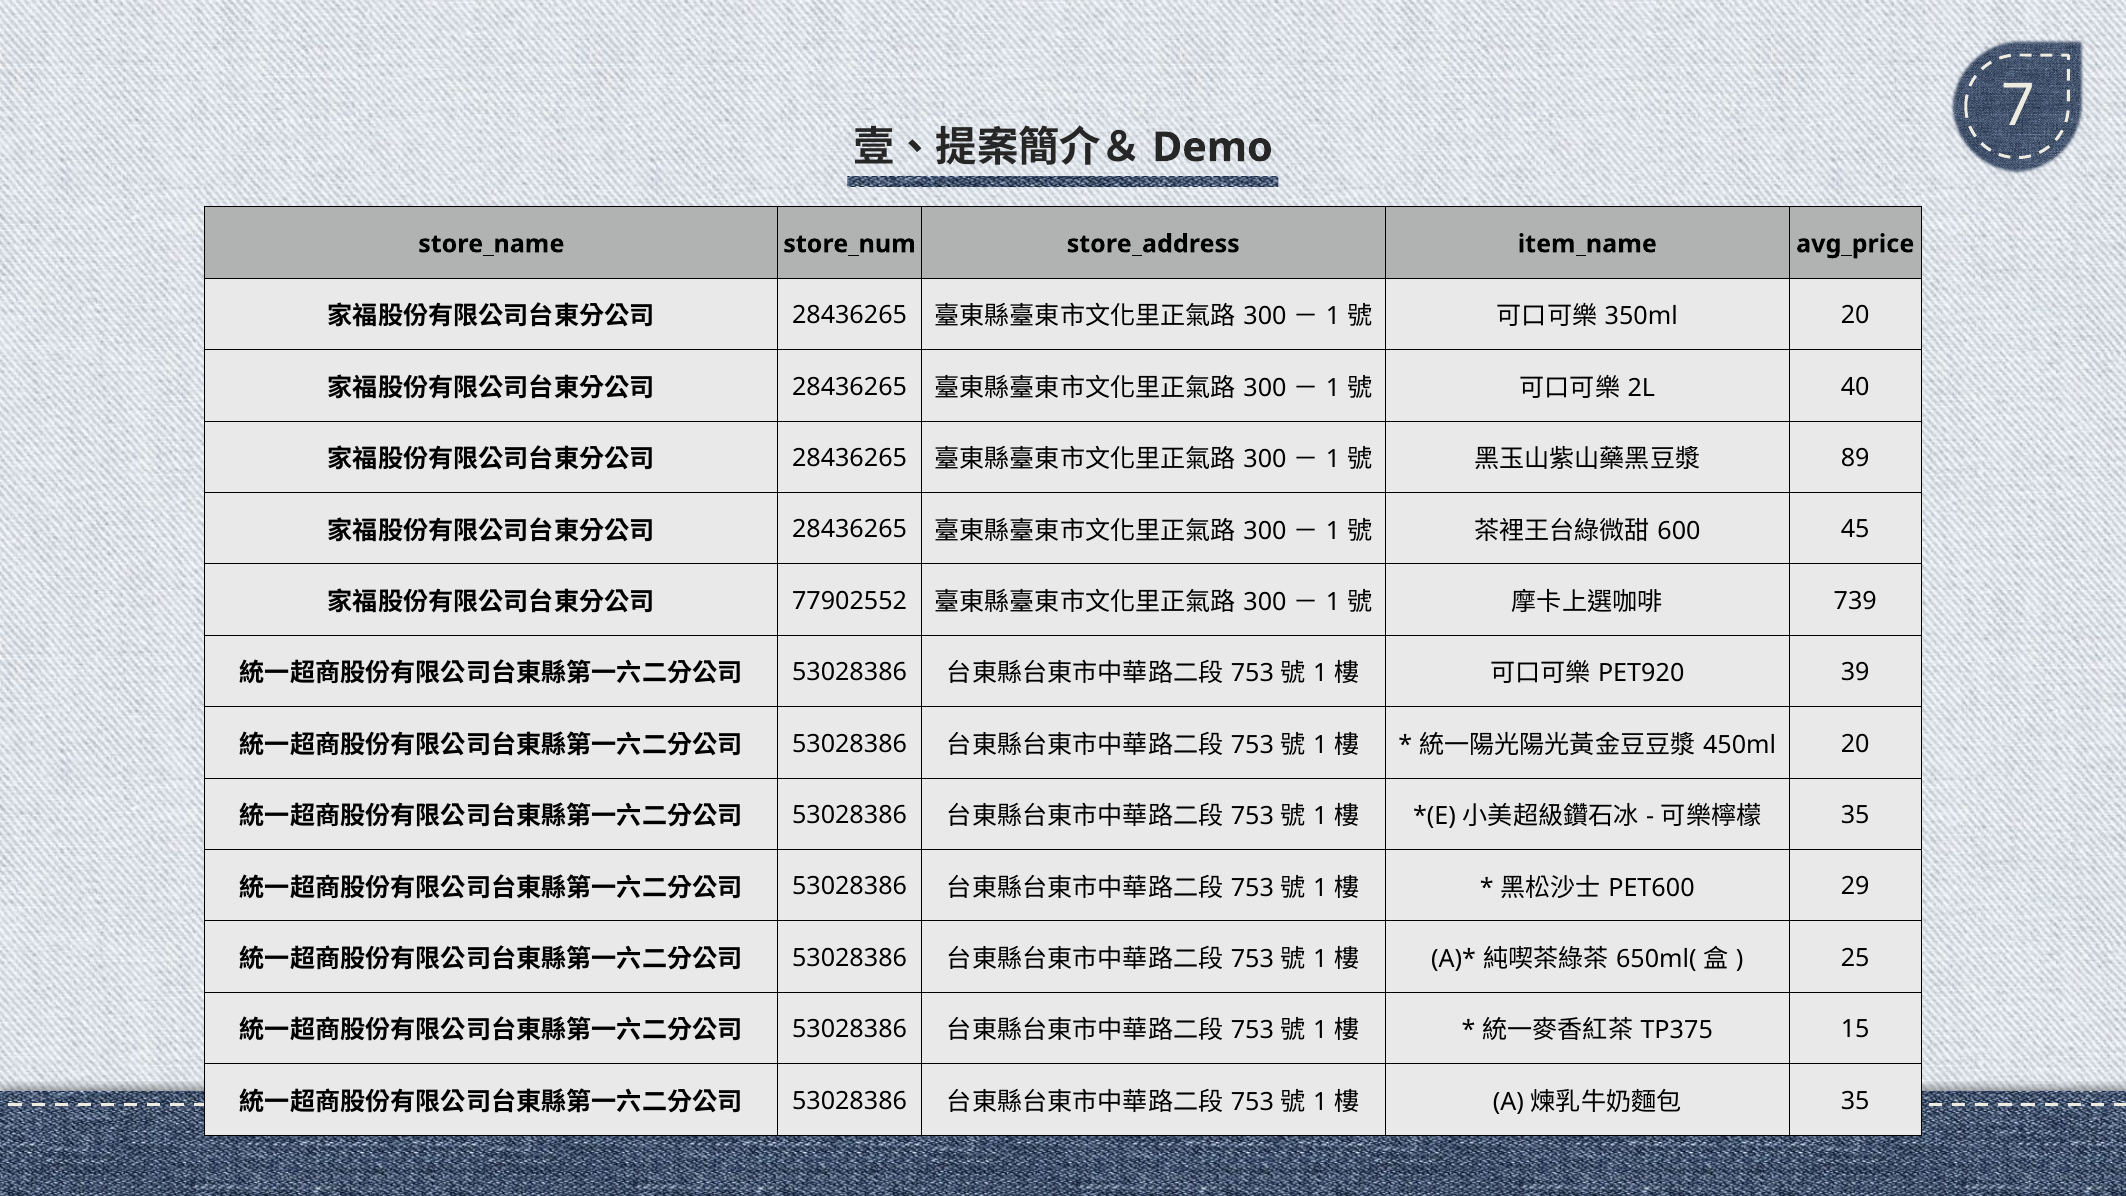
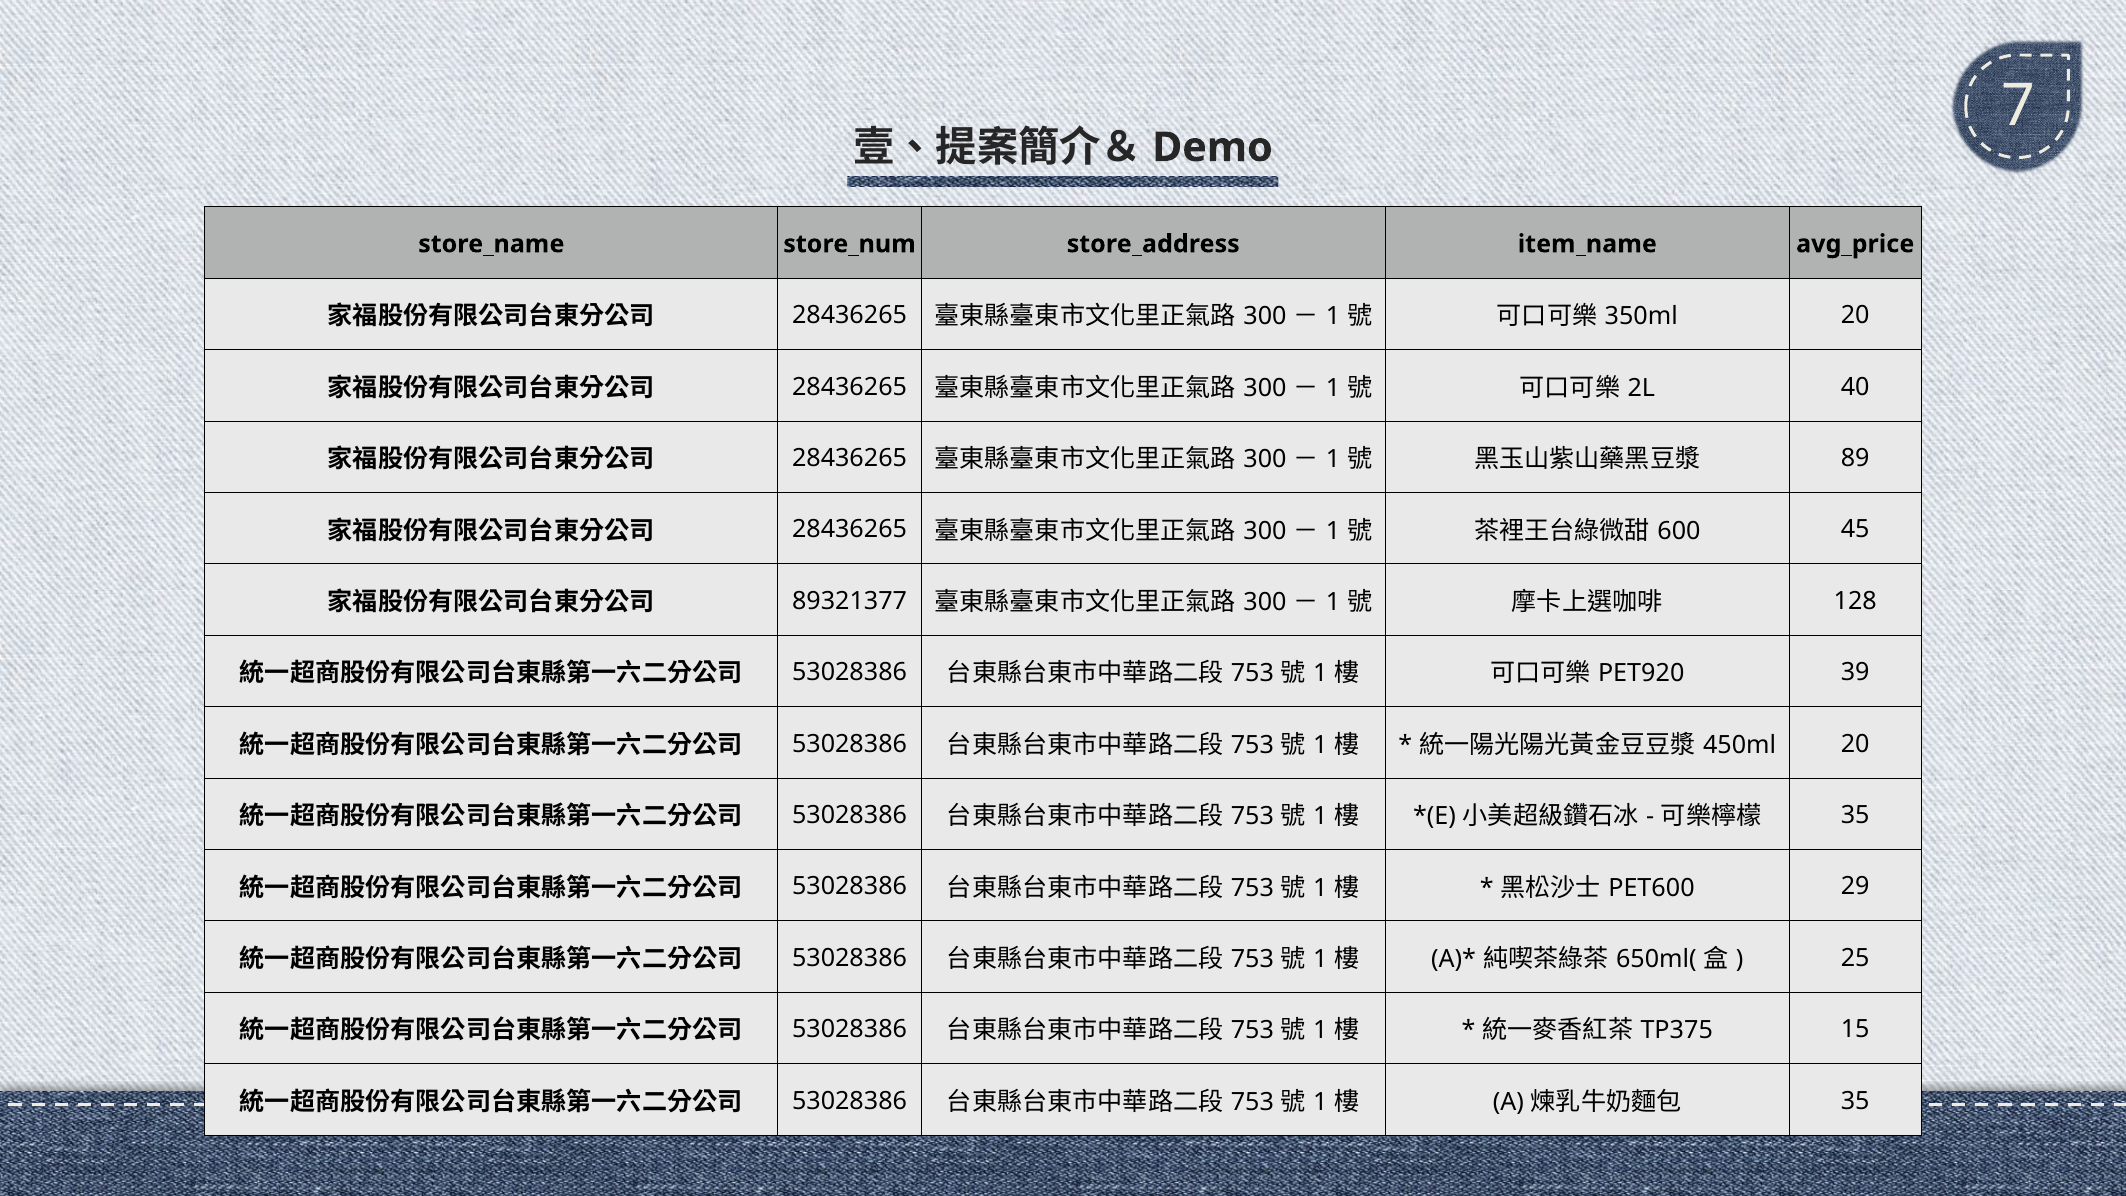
77902552: 77902552 -> 89321377
739: 739 -> 128
